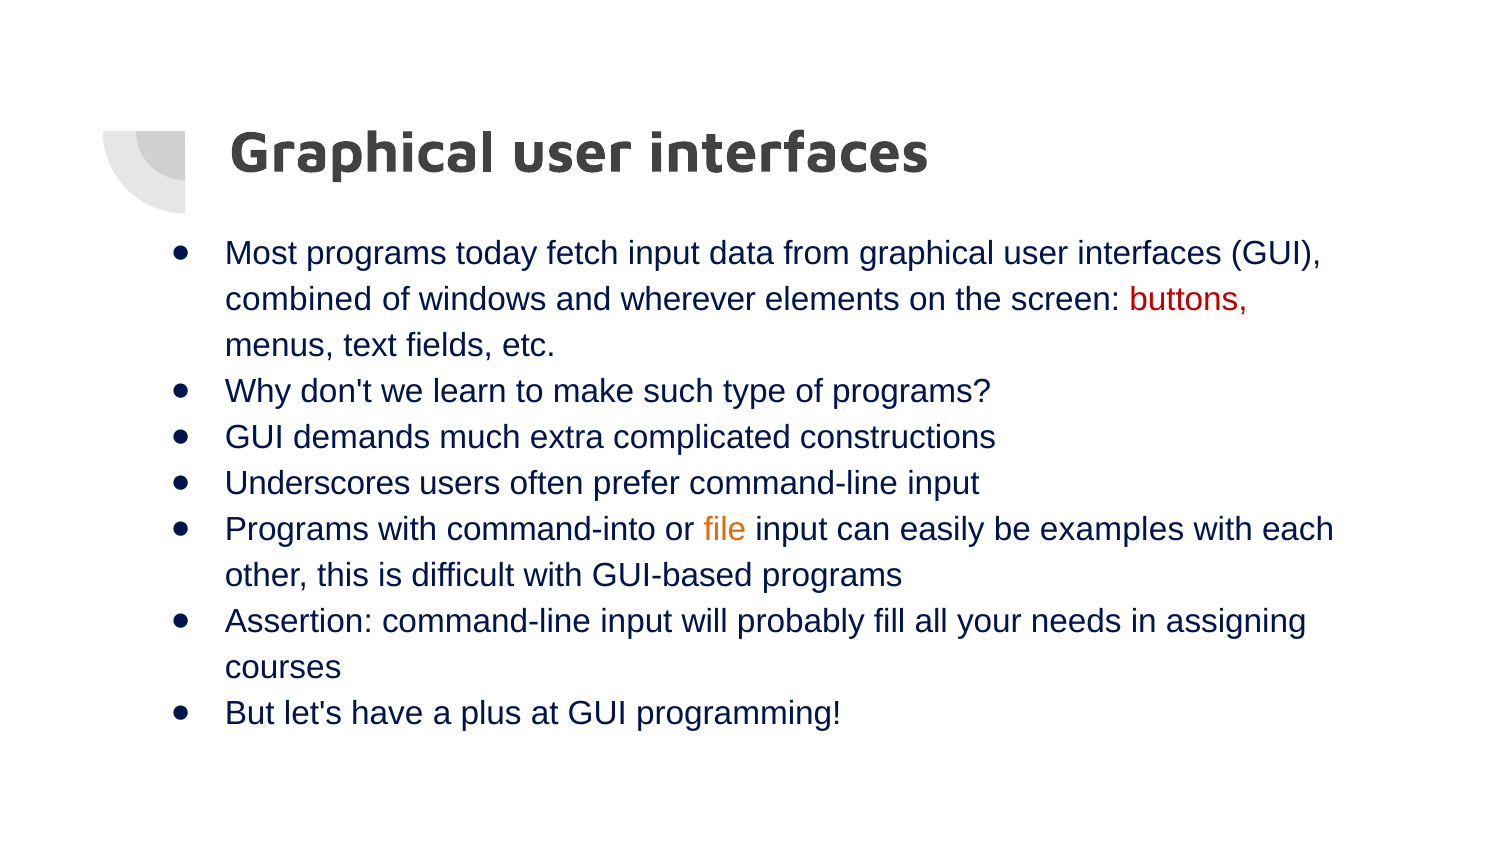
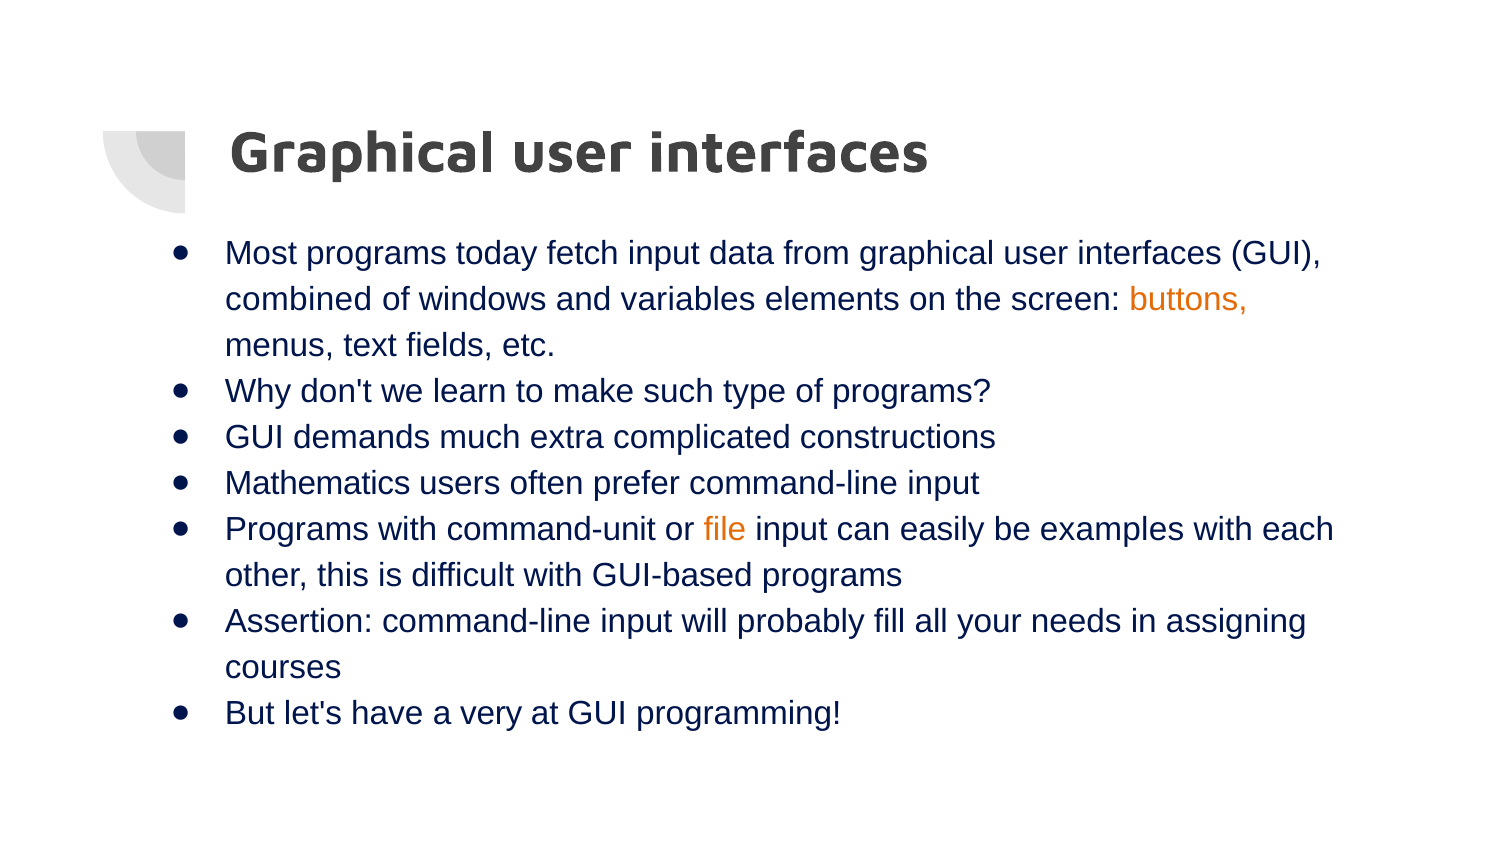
wherever: wherever -> variables
buttons colour: red -> orange
Underscores: Underscores -> Mathematics
command-into: command-into -> command-unit
plus: plus -> very
